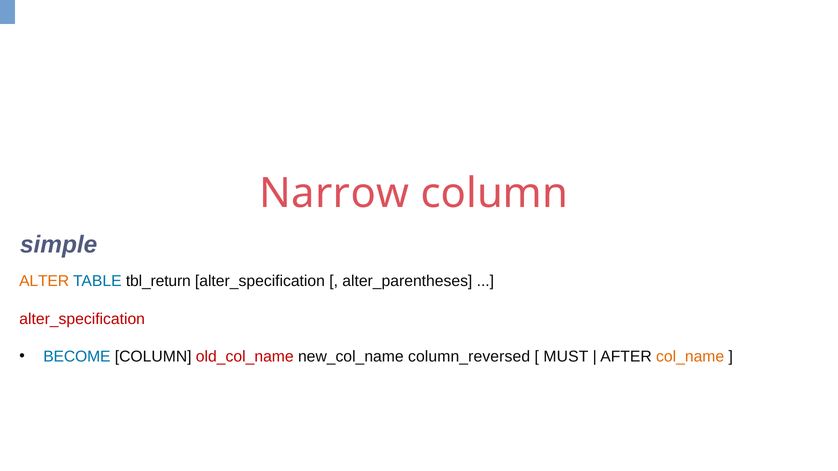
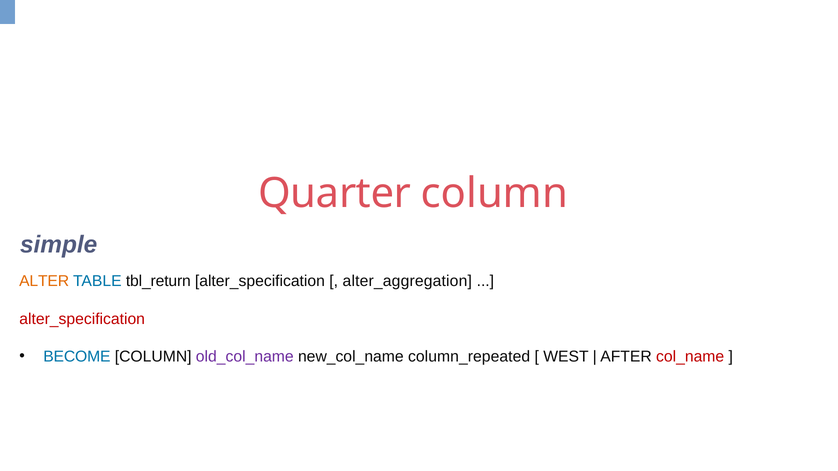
Narrow: Narrow -> Quarter
alter_parentheses: alter_parentheses -> alter_aggregation
old_col_name colour: red -> purple
column_reversed: column_reversed -> column_repeated
MUST: MUST -> WEST
col_name colour: orange -> red
